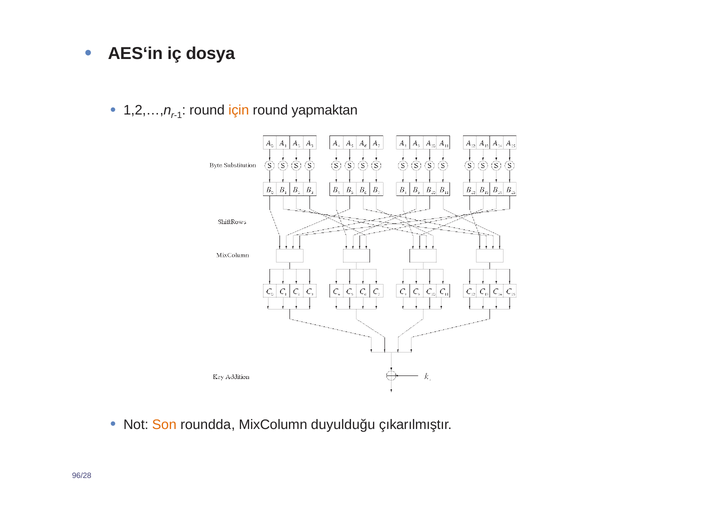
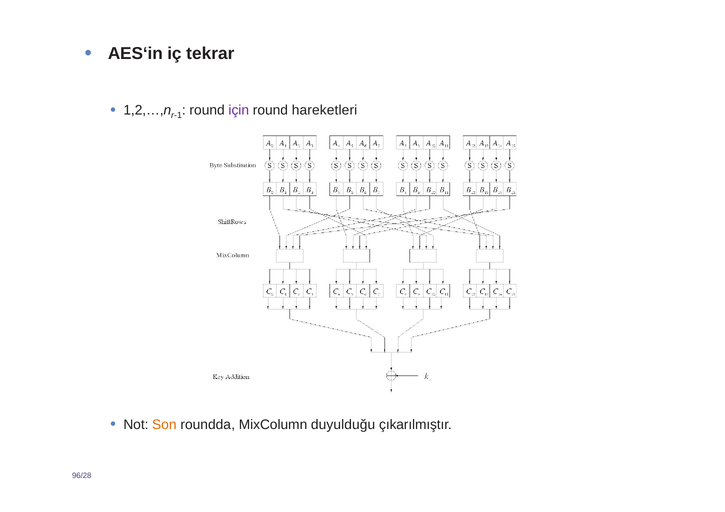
dosya: dosya -> tekrar
için colour: orange -> purple
yapmaktan: yapmaktan -> hareketleri
